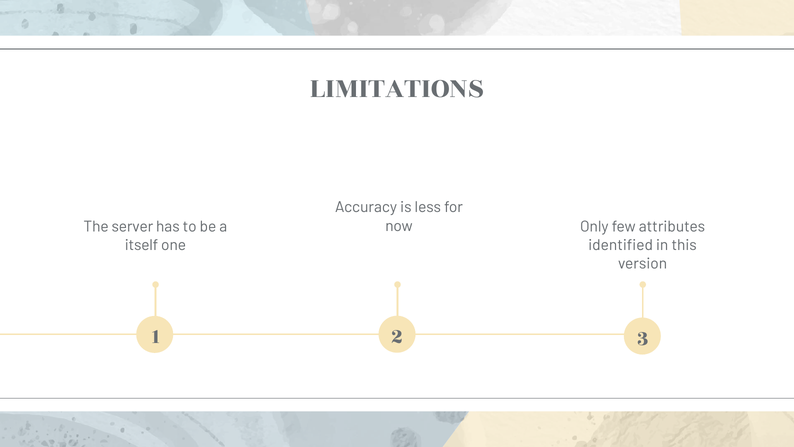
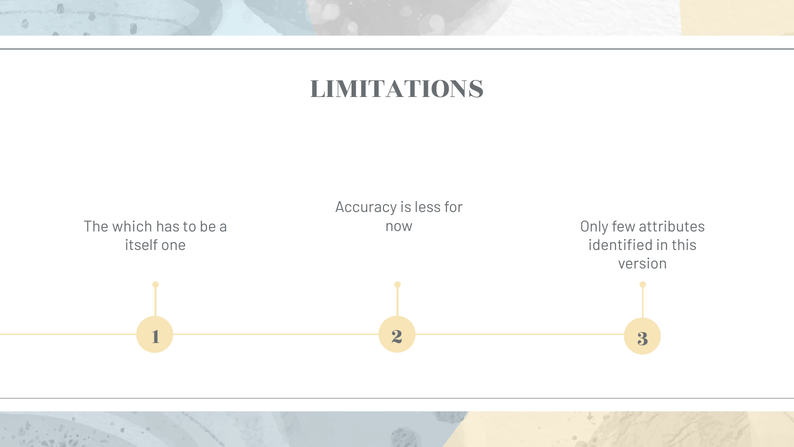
server: server -> which
